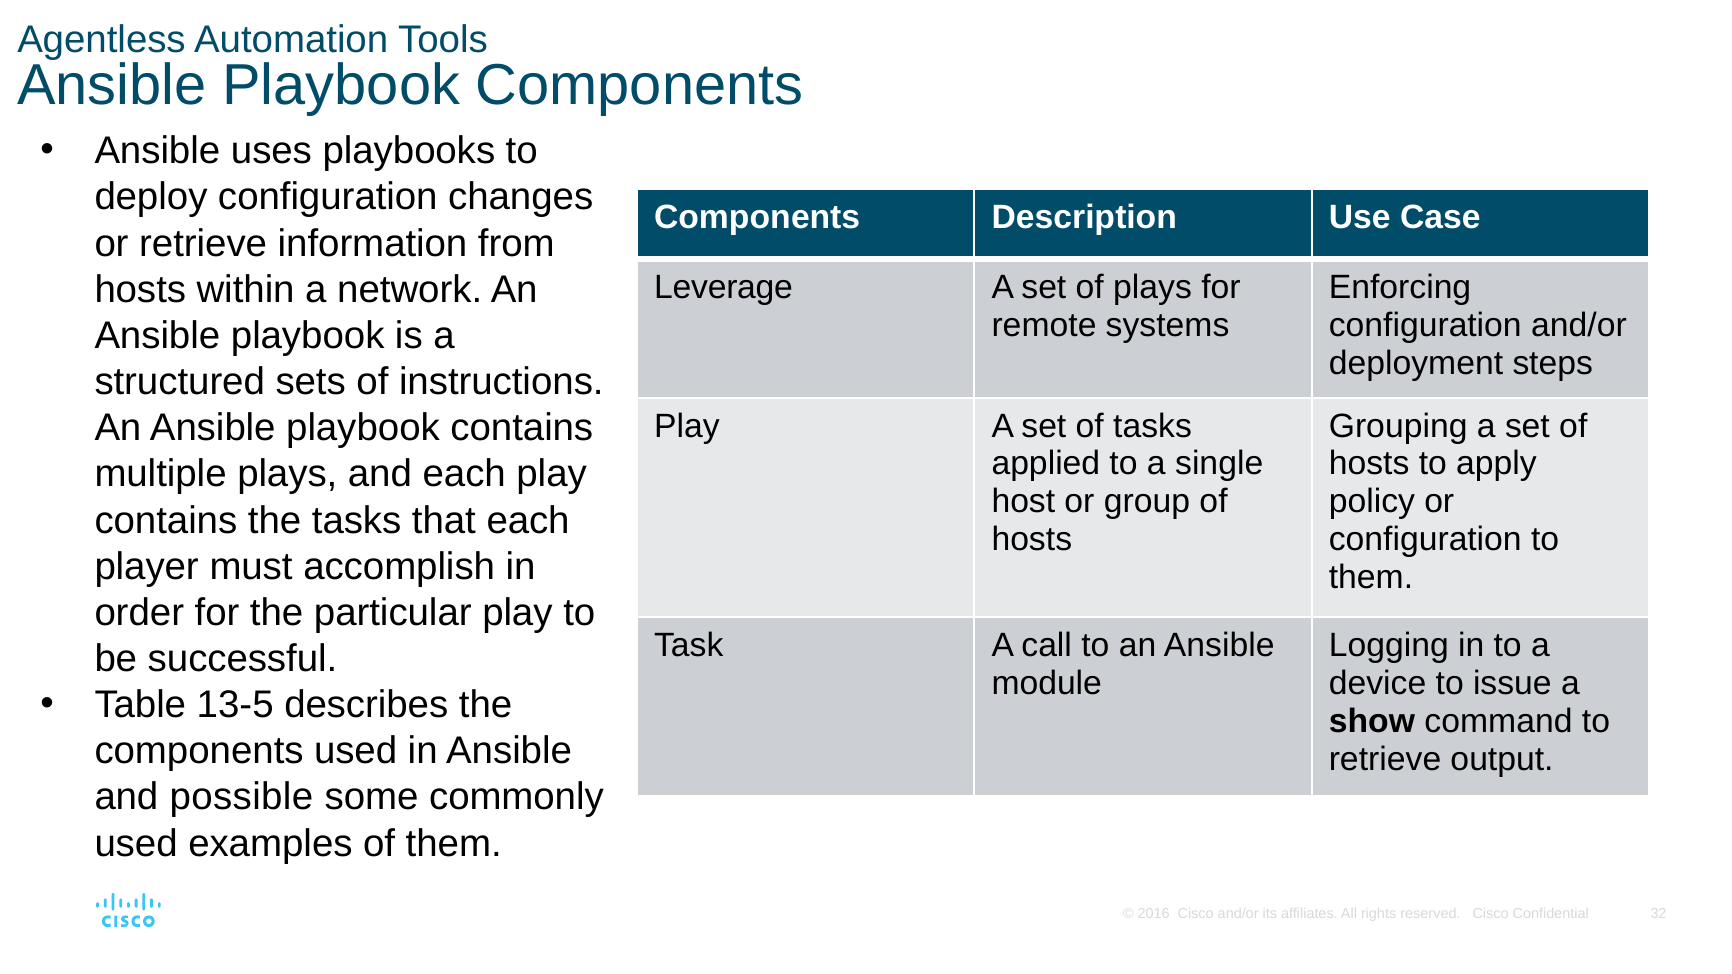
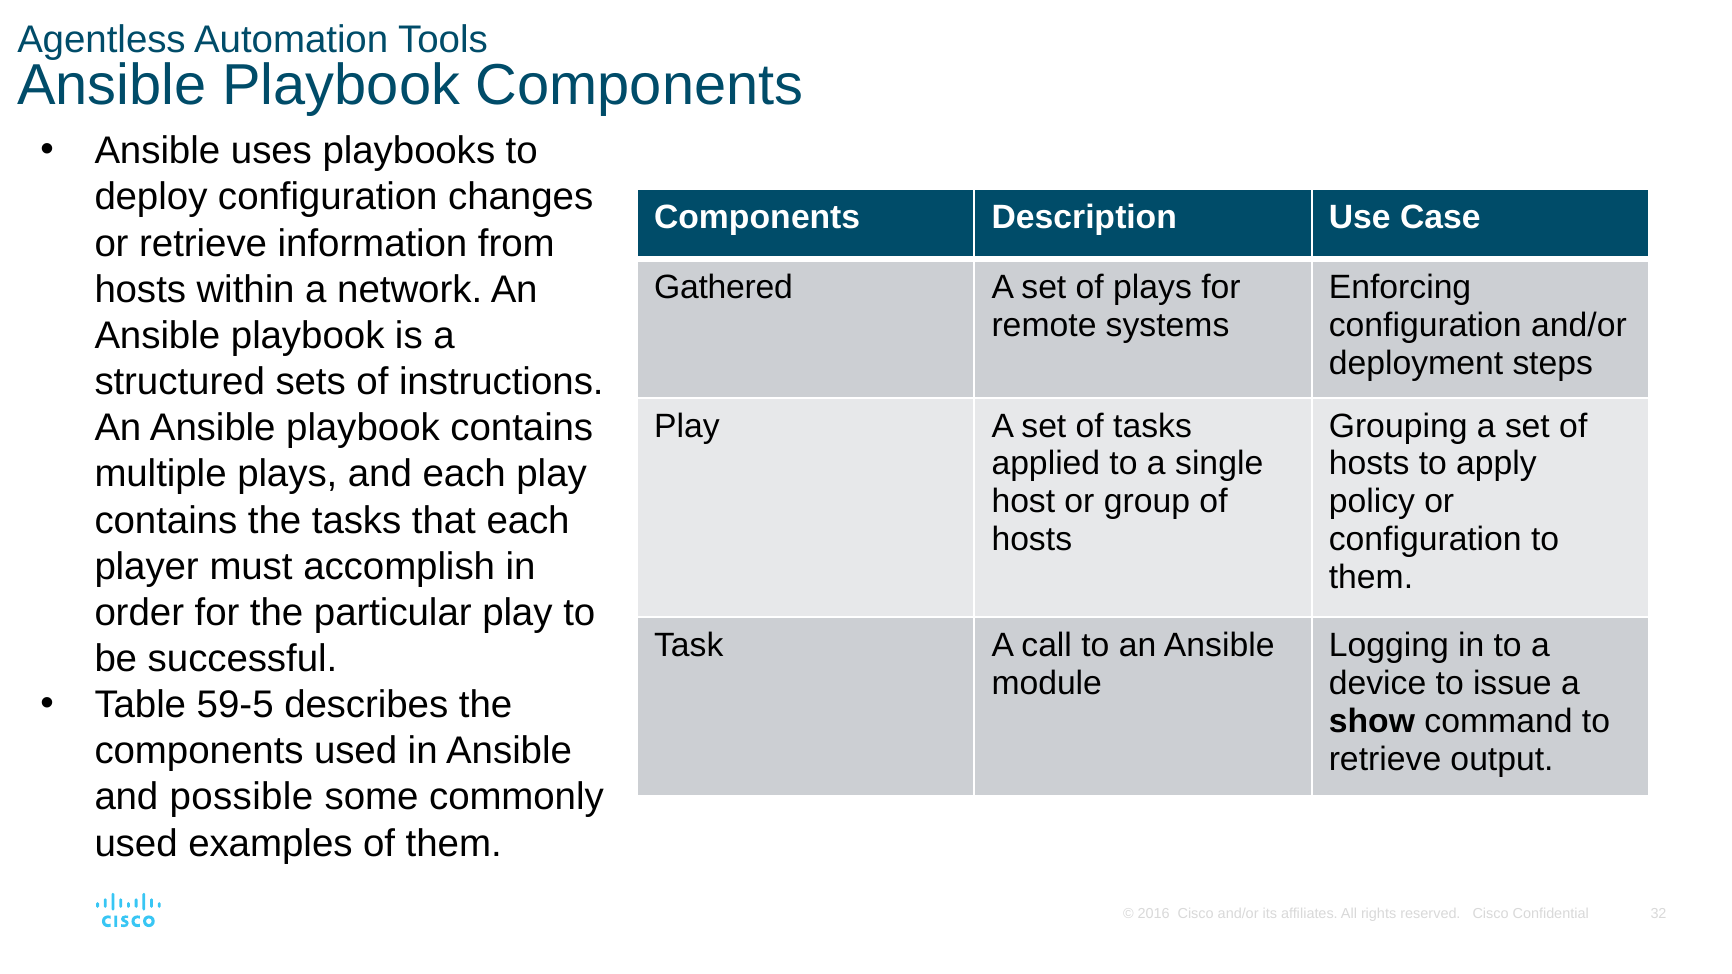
Leverage: Leverage -> Gathered
13-5: 13-5 -> 59-5
